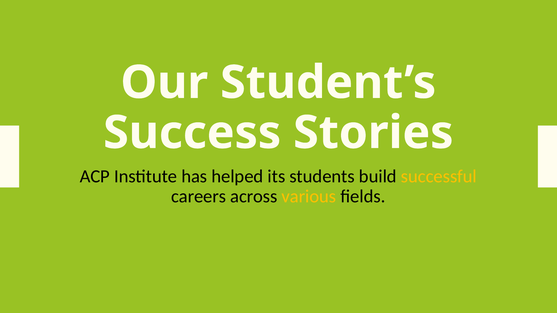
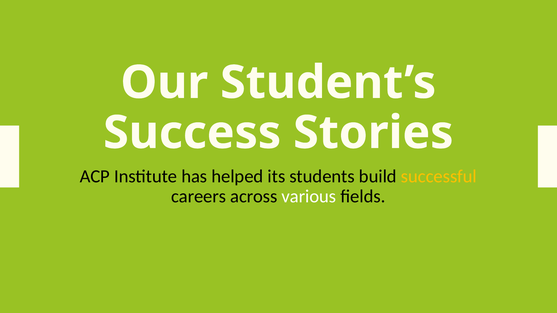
various colour: yellow -> white
